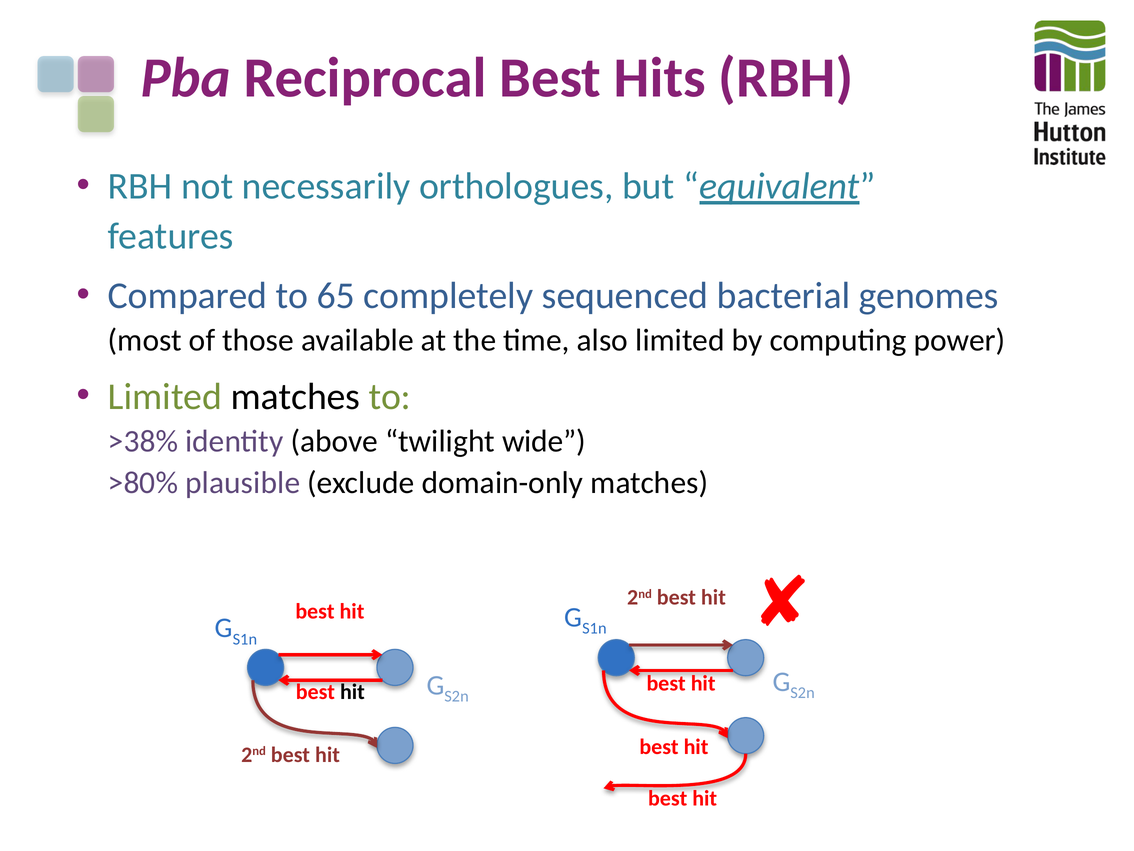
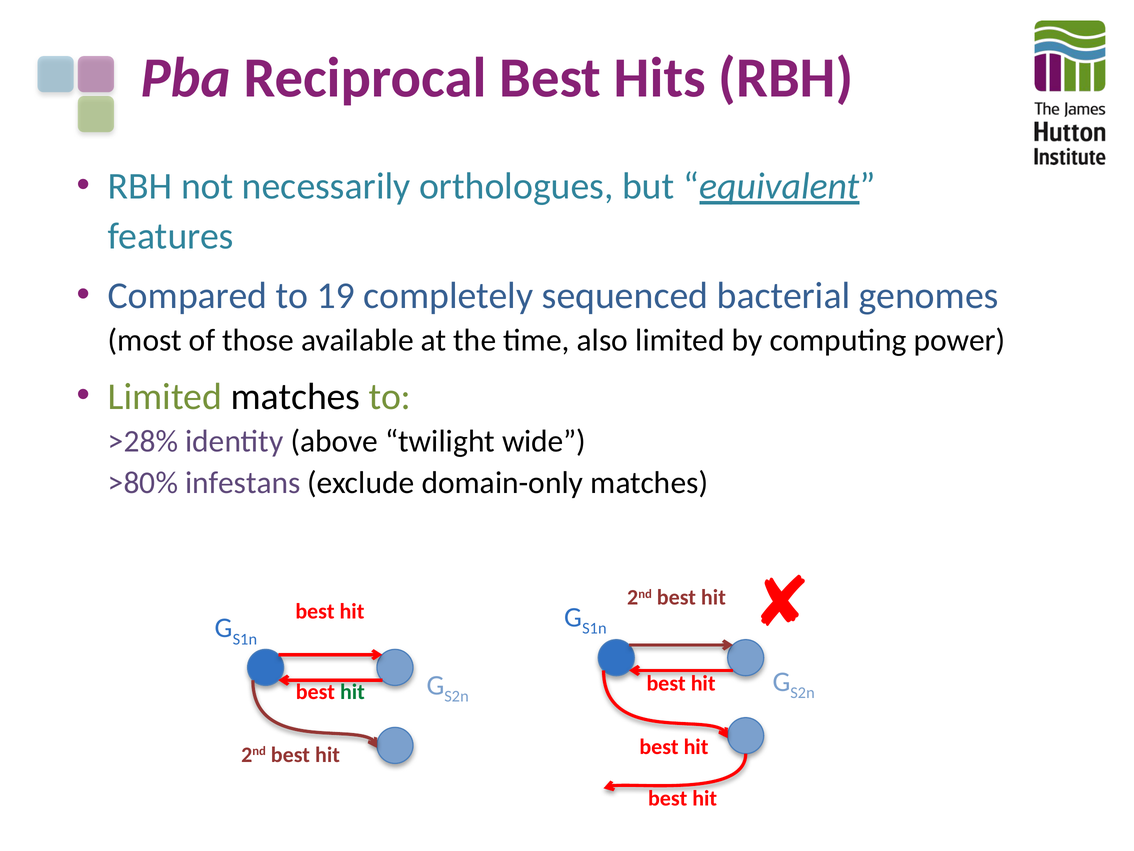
65: 65 -> 19
>38%: >38% -> >28%
plausible: plausible -> infestans
hit at (352, 692) colour: black -> green
